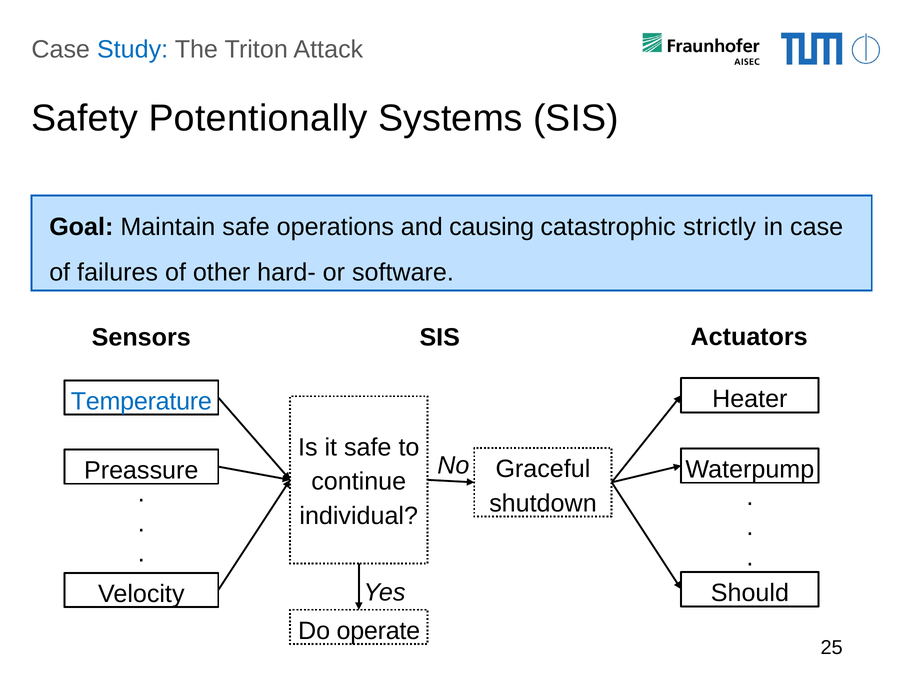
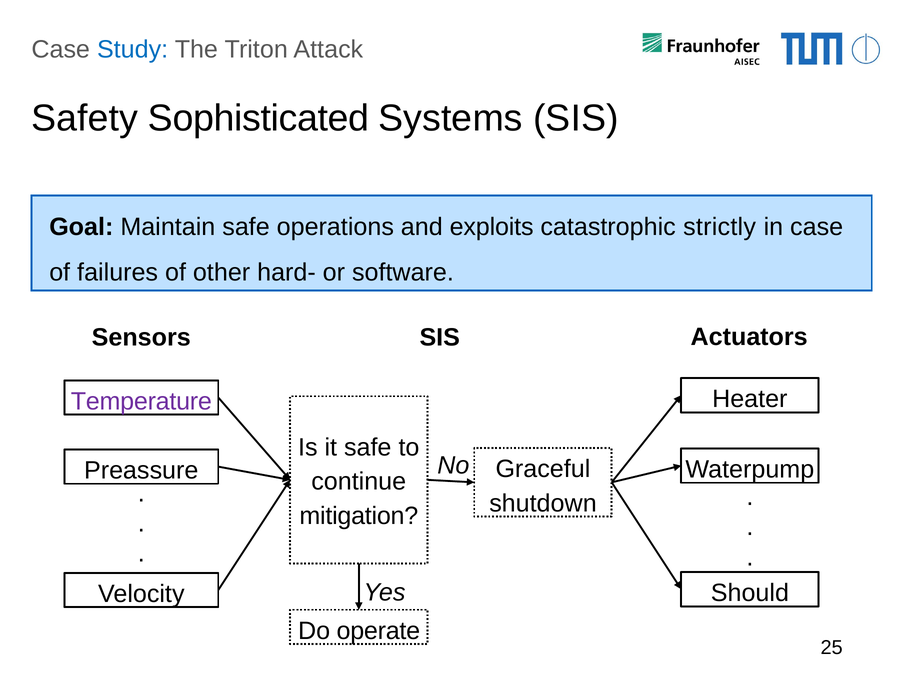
Potentionally: Potentionally -> Sophisticated
causing: causing -> exploits
Temperature colour: blue -> purple
individual: individual -> mitigation
